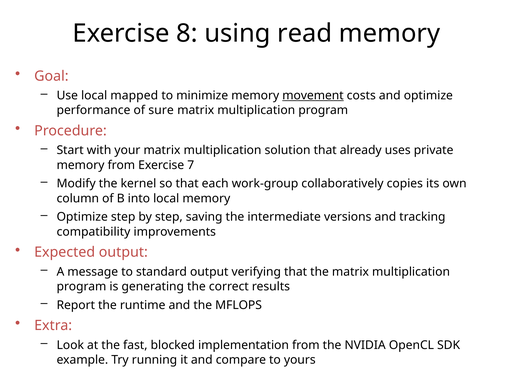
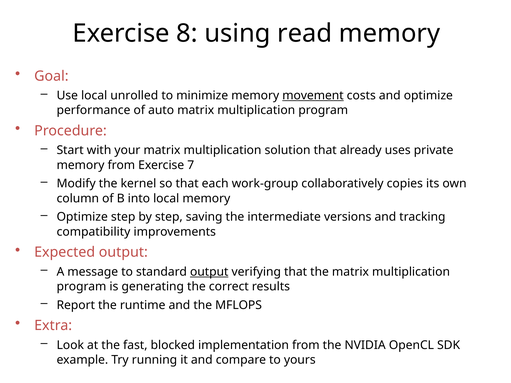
mapped: mapped -> unrolled
sure: sure -> auto
output at (209, 272) underline: none -> present
